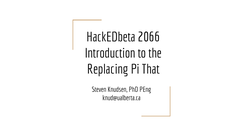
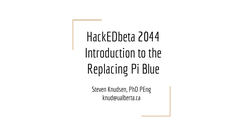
2066: 2066 -> 2044
That: That -> Blue
